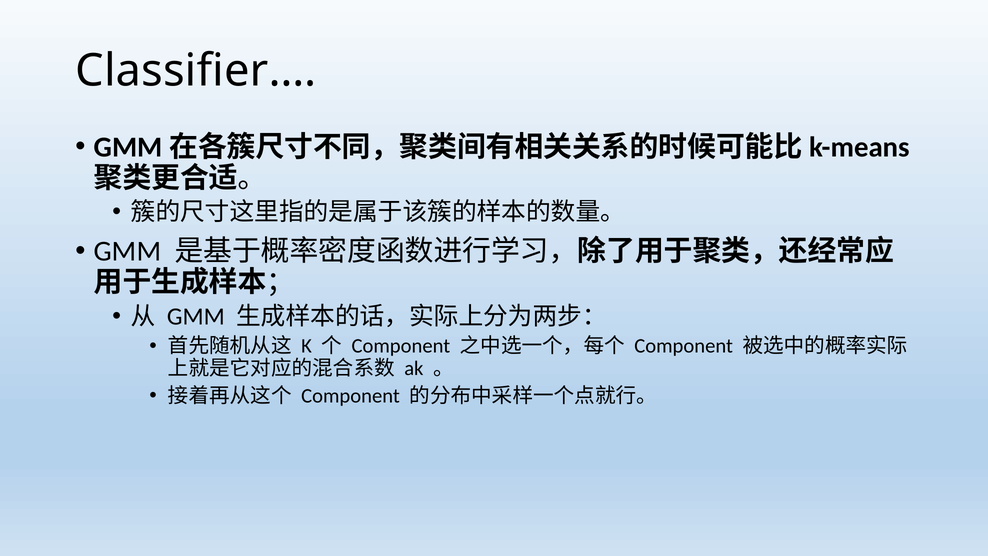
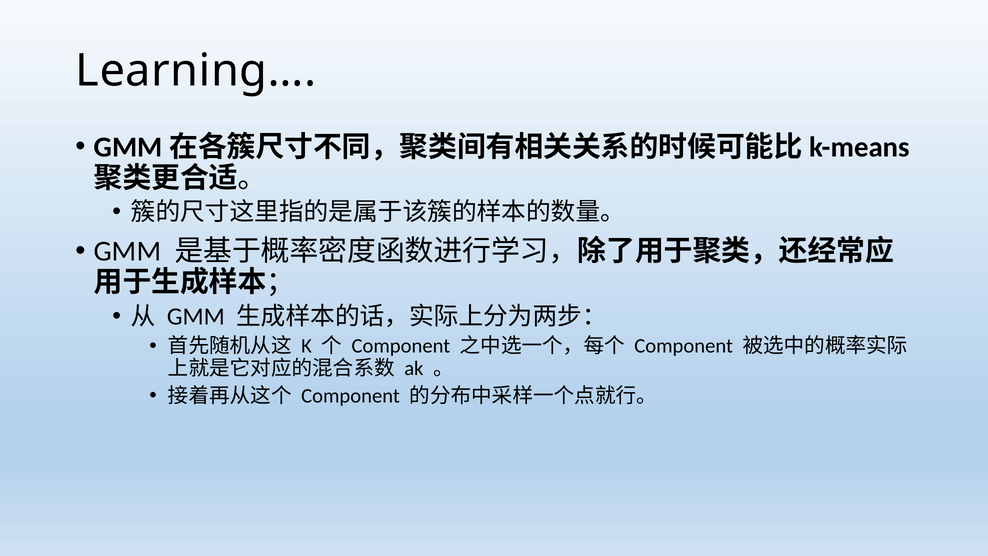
Classifier…: Classifier… -> Learning…
